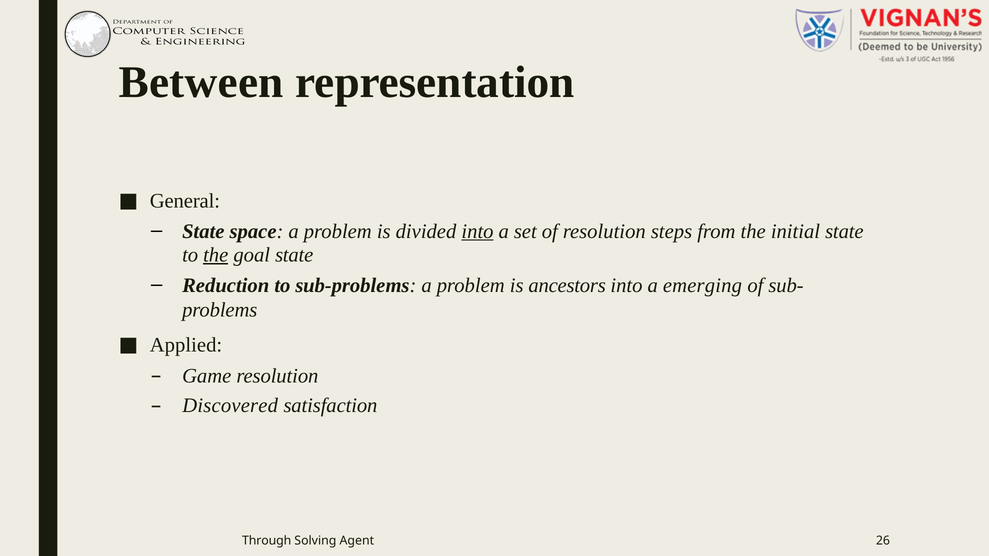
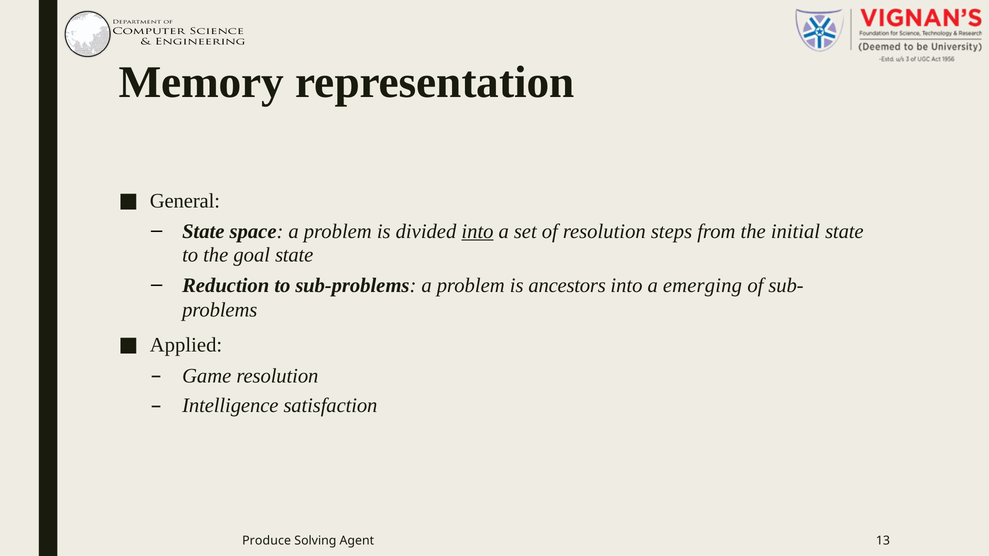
Between: Between -> Memory
the at (216, 255) underline: present -> none
Discovered: Discovered -> Intelligence
Through: Through -> Produce
26: 26 -> 13
